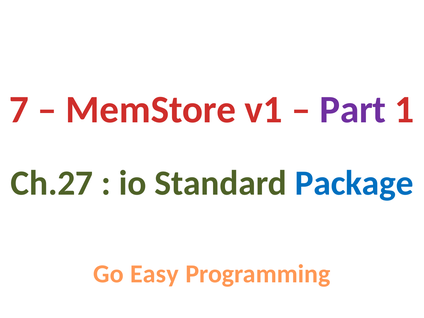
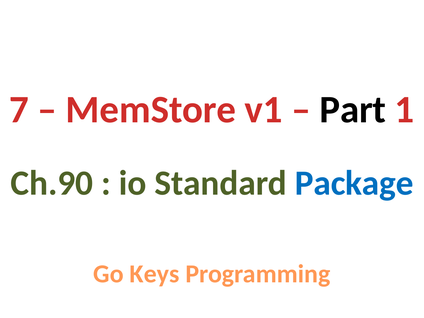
Part colour: purple -> black
Ch.27: Ch.27 -> Ch.90
Easy: Easy -> Keys
